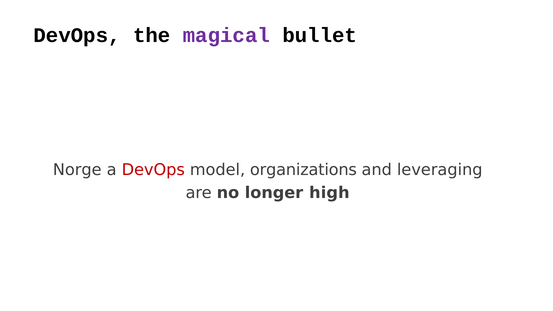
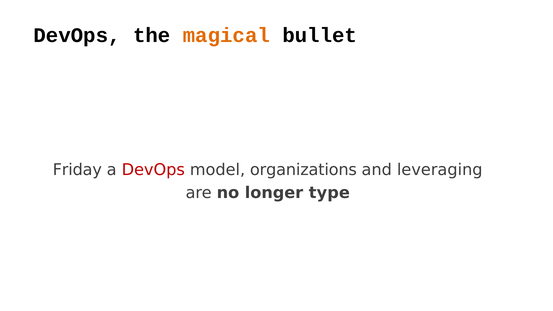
magical colour: purple -> orange
Norge: Norge -> Friday
high: high -> type
